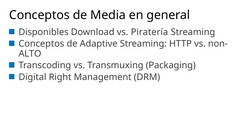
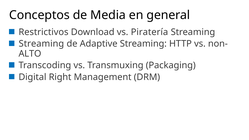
Disponibles: Disponibles -> Restrictivos
Conceptos at (41, 44): Conceptos -> Streaming
